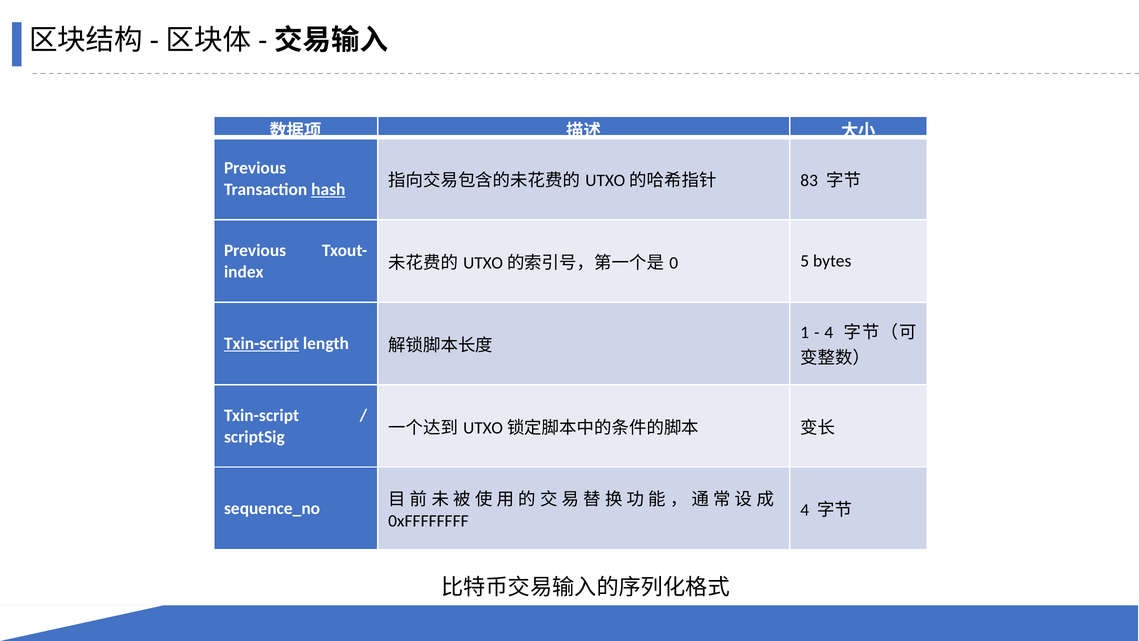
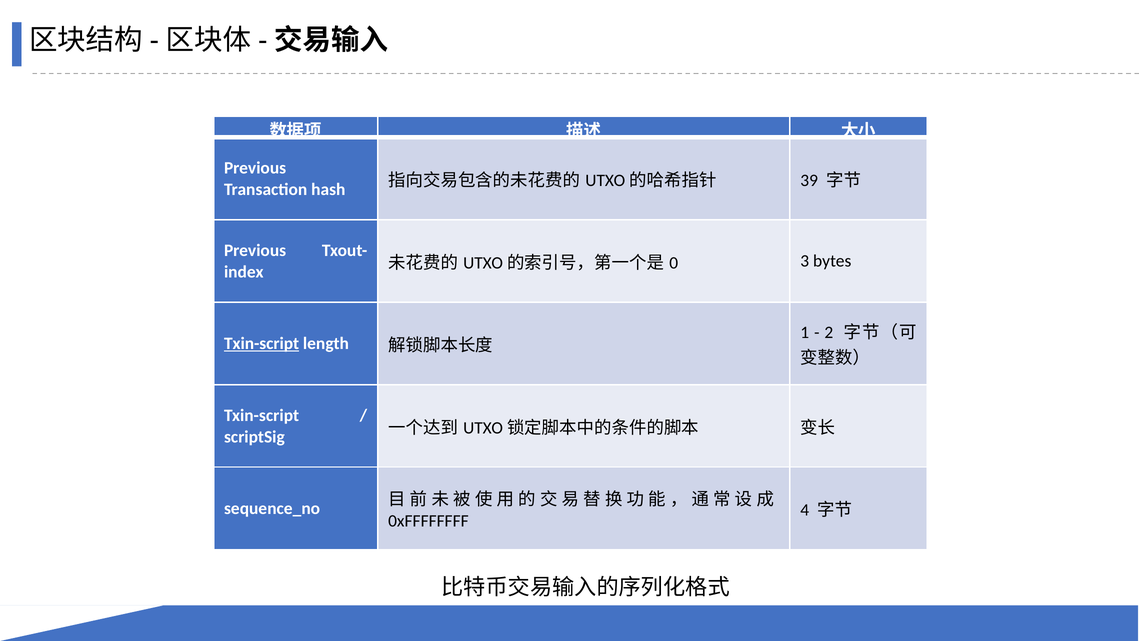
83: 83 -> 39
hash underline: present -> none
5: 5 -> 3
4 at (829, 333): 4 -> 2
